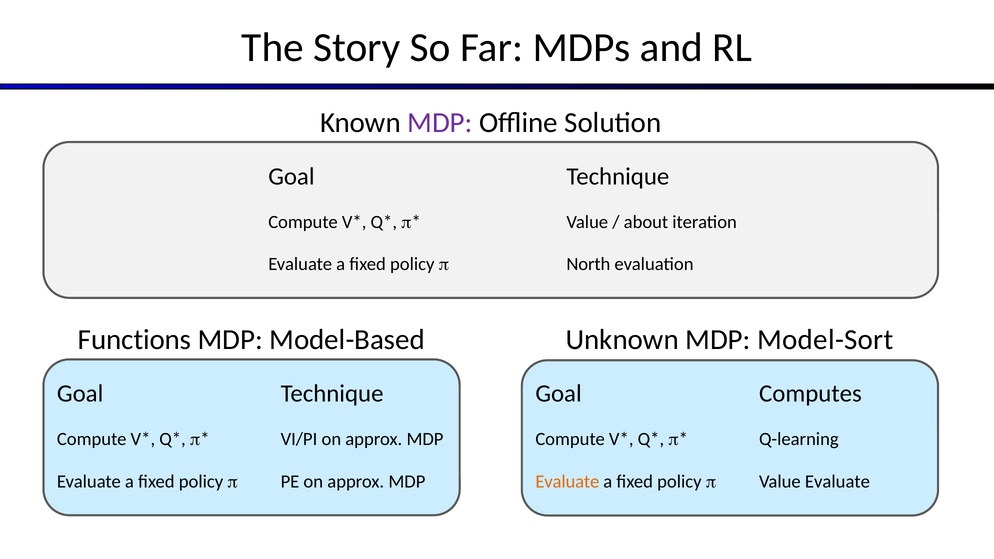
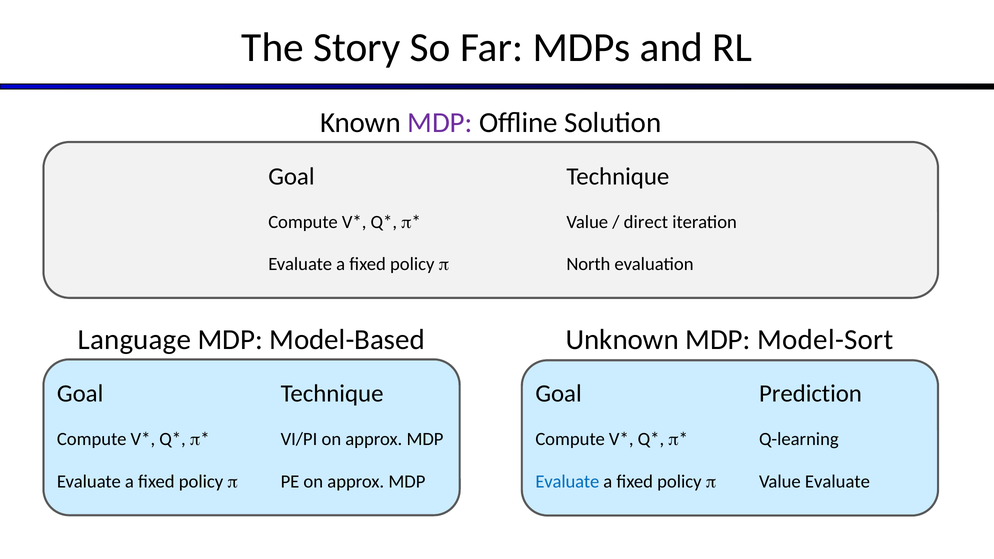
about: about -> direct
Functions: Functions -> Language
Computes: Computes -> Prediction
Evaluate at (567, 482) colour: orange -> blue
